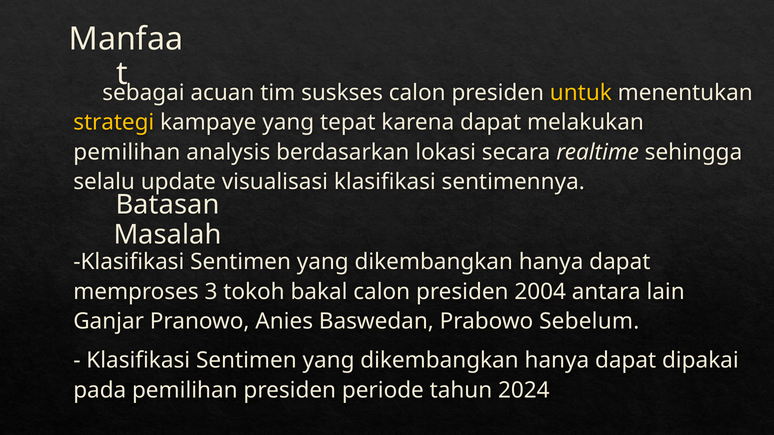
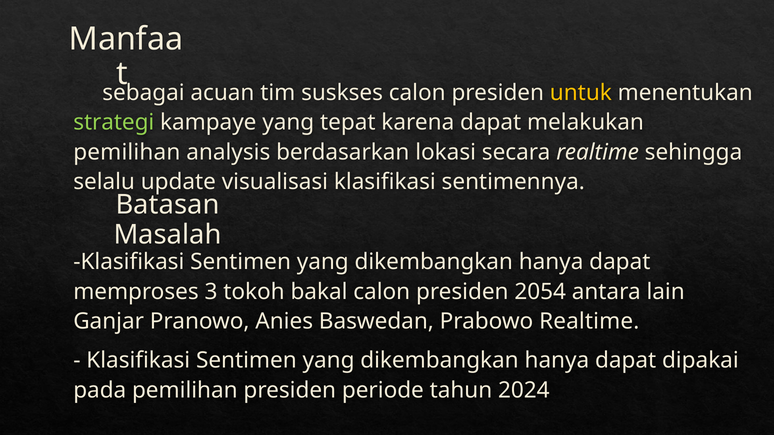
strategi colour: yellow -> light green
2004: 2004 -> 2054
Prabowo Sebelum: Sebelum -> Realtime
